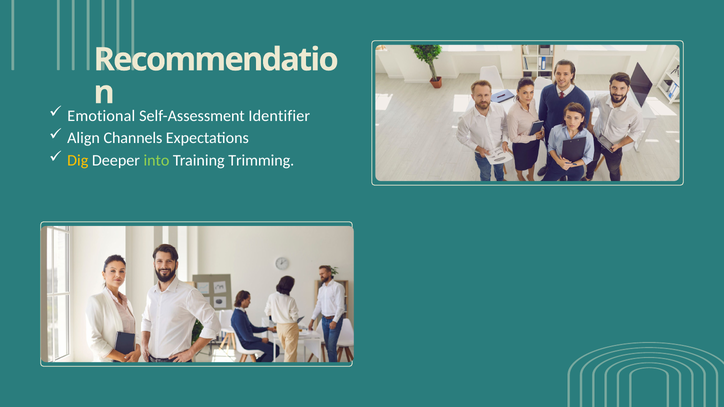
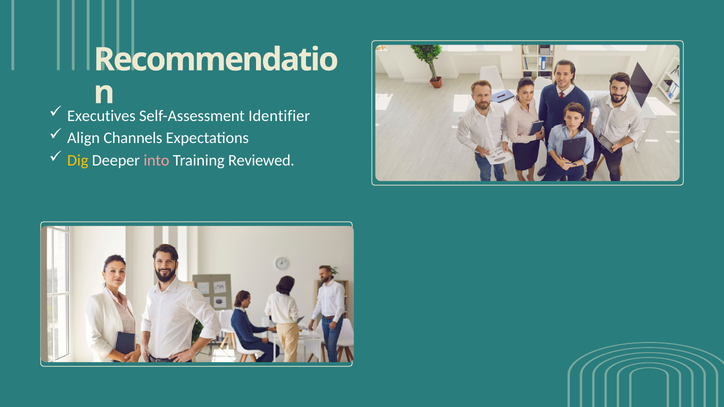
Emotional: Emotional -> Executives
into colour: light green -> pink
Trimming: Trimming -> Reviewed
